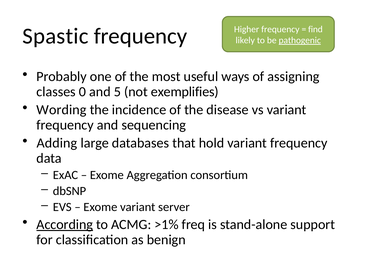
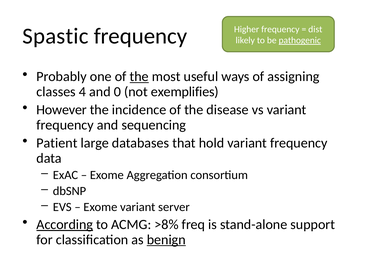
find: find -> dist
the at (139, 77) underline: none -> present
0: 0 -> 4
5: 5 -> 0
Wording: Wording -> However
Adding: Adding -> Patient
>1%: >1% -> >8%
benign underline: none -> present
